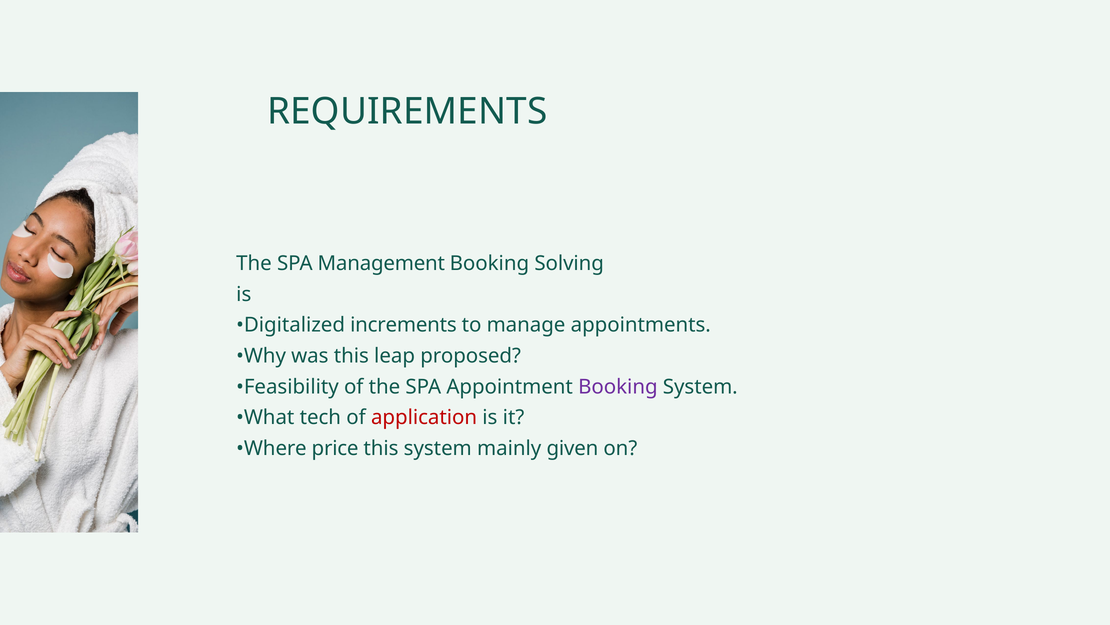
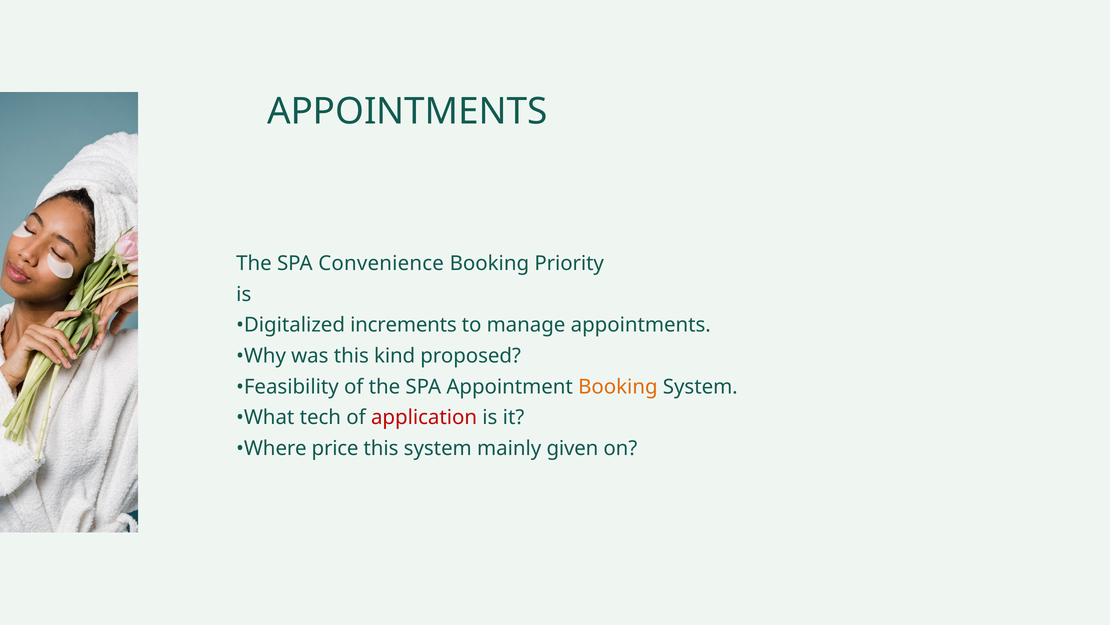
REQUIREMENTS at (407, 111): REQUIREMENTS -> APPOINTMENTS
Management: Management -> Convenience
Solving: Solving -> Priority
leap: leap -> kind
Booking at (618, 386) colour: purple -> orange
